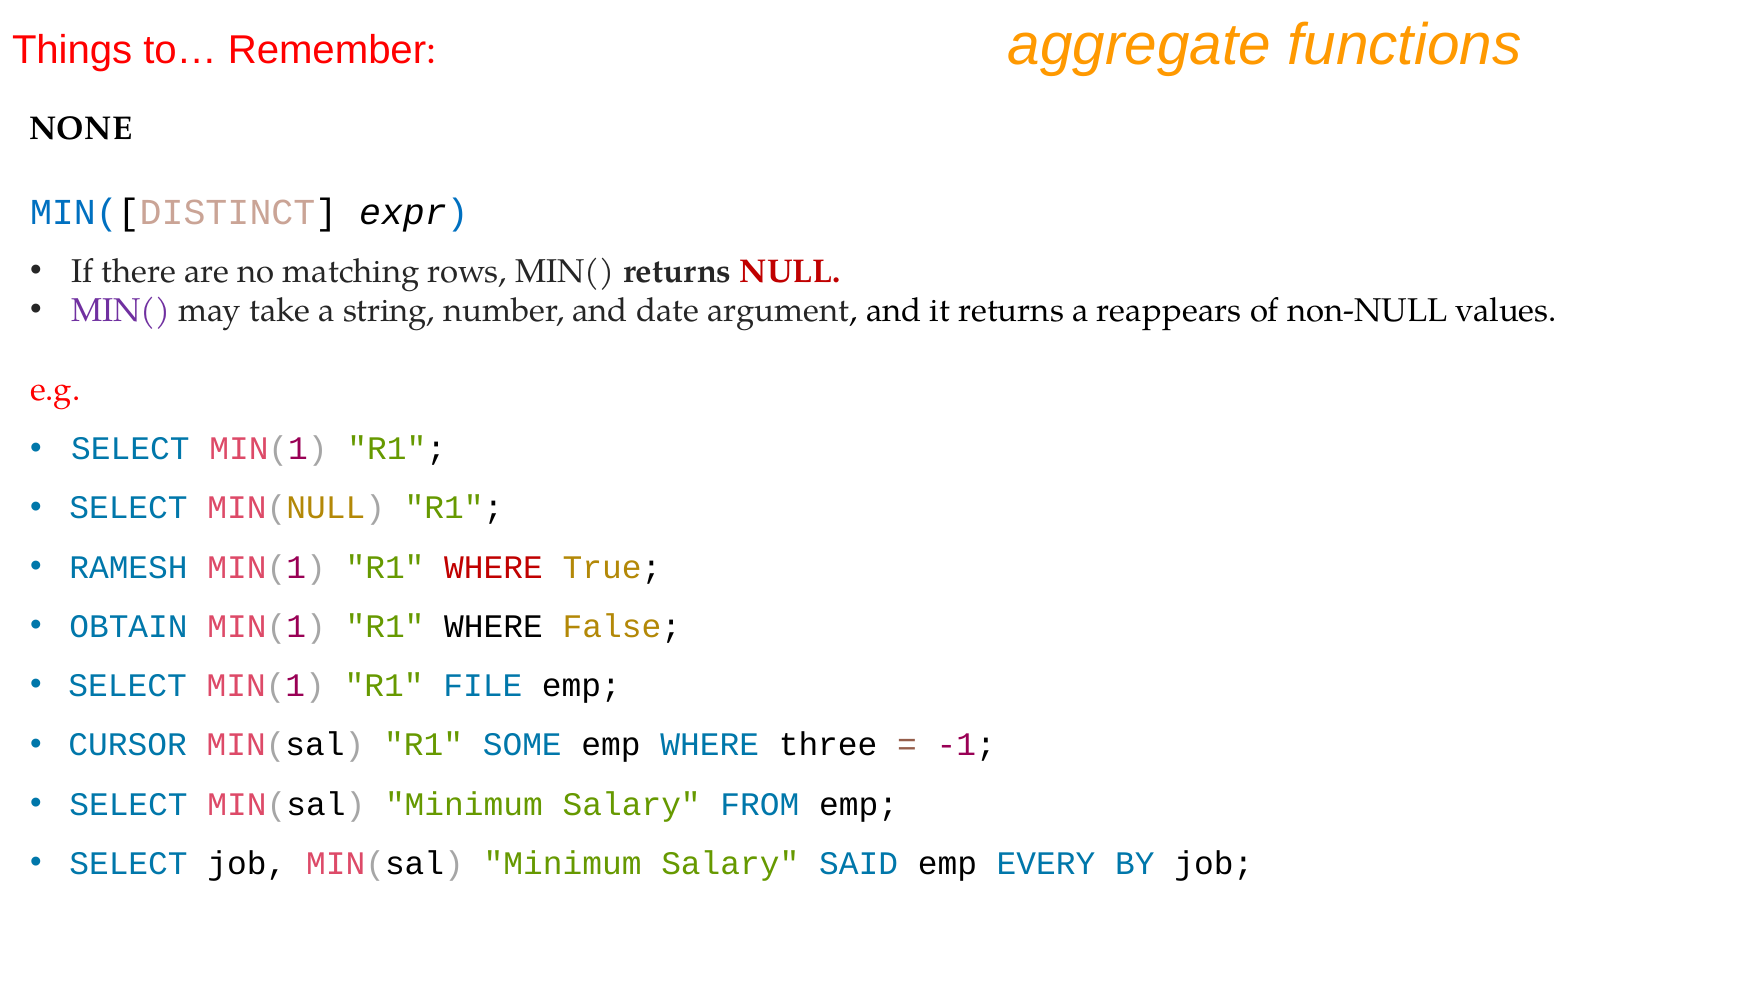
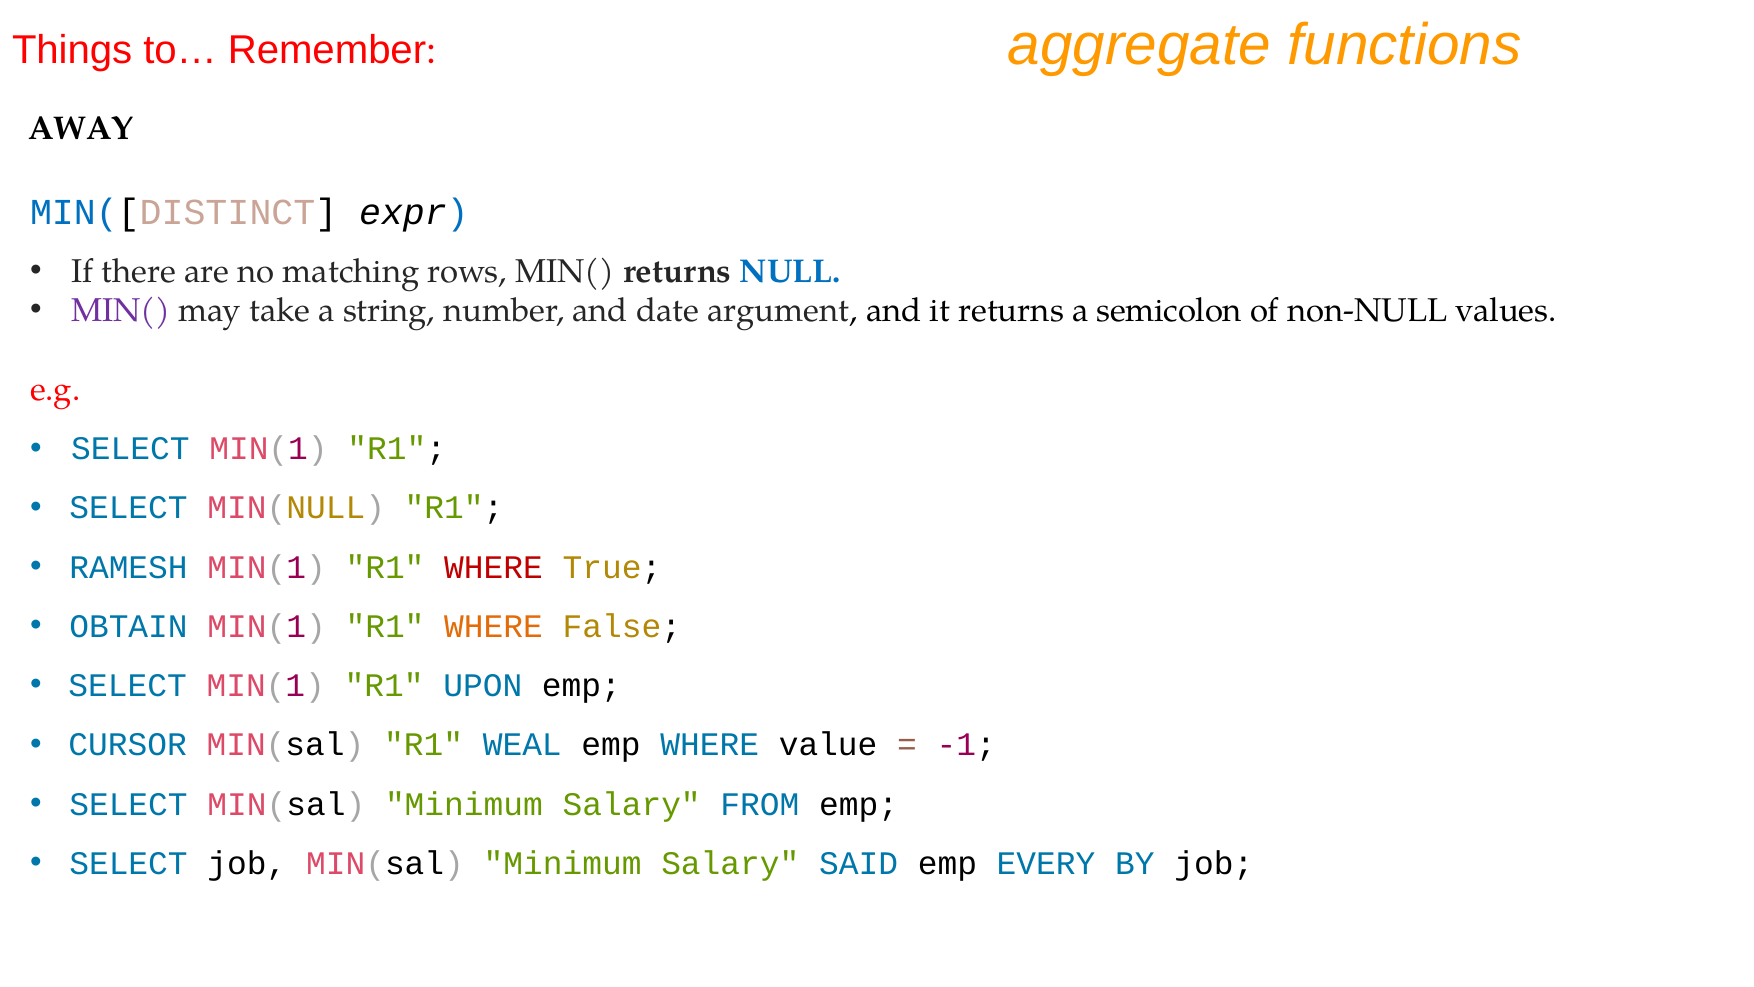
NONE: NONE -> AWAY
NULL colour: red -> blue
reappears: reappears -> semicolon
WHERE at (494, 626) colour: black -> orange
FILE: FILE -> UPON
SOME: SOME -> WEAL
three: three -> value
